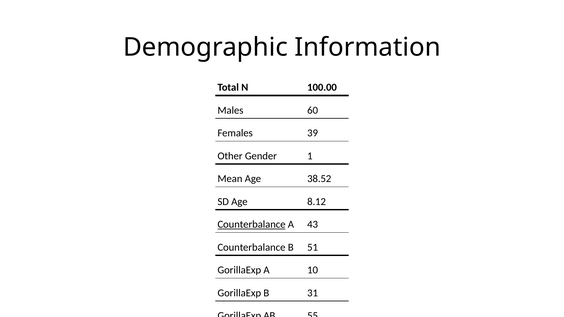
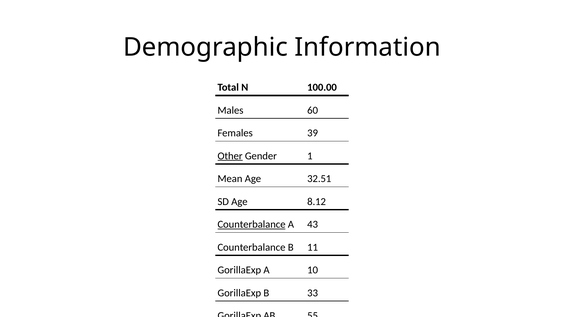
Other underline: none -> present
38.52: 38.52 -> 32.51
51: 51 -> 11
31: 31 -> 33
